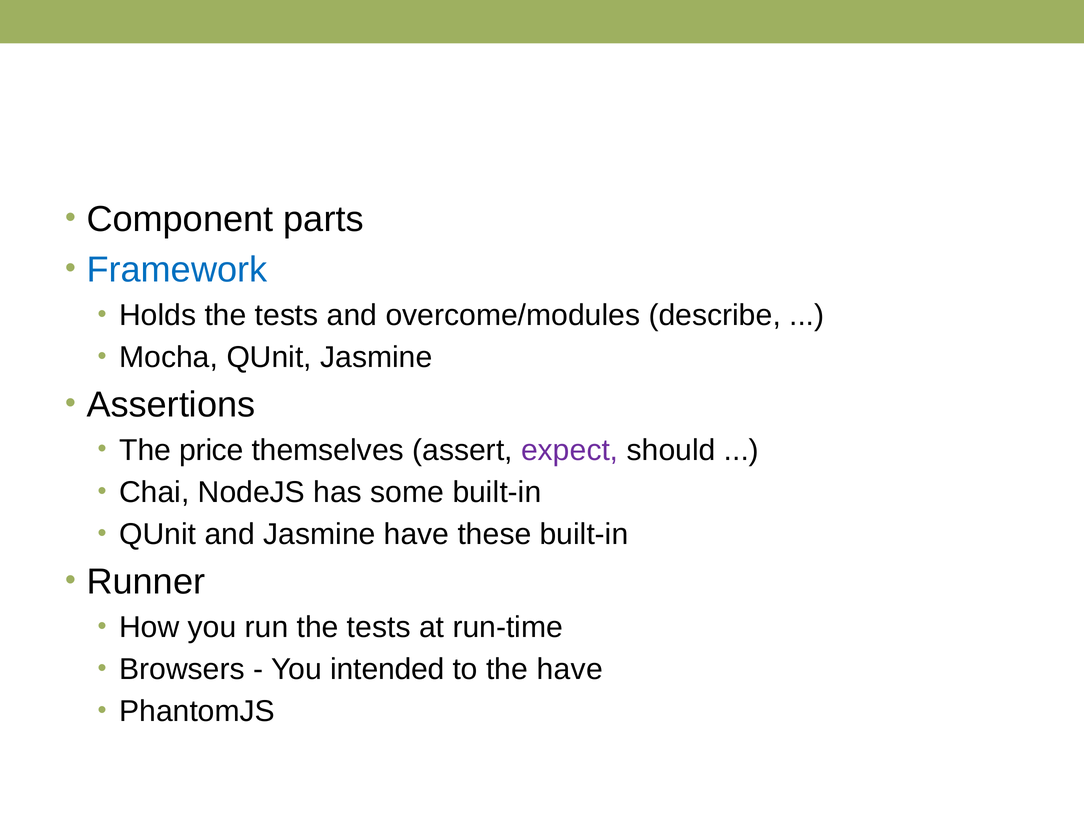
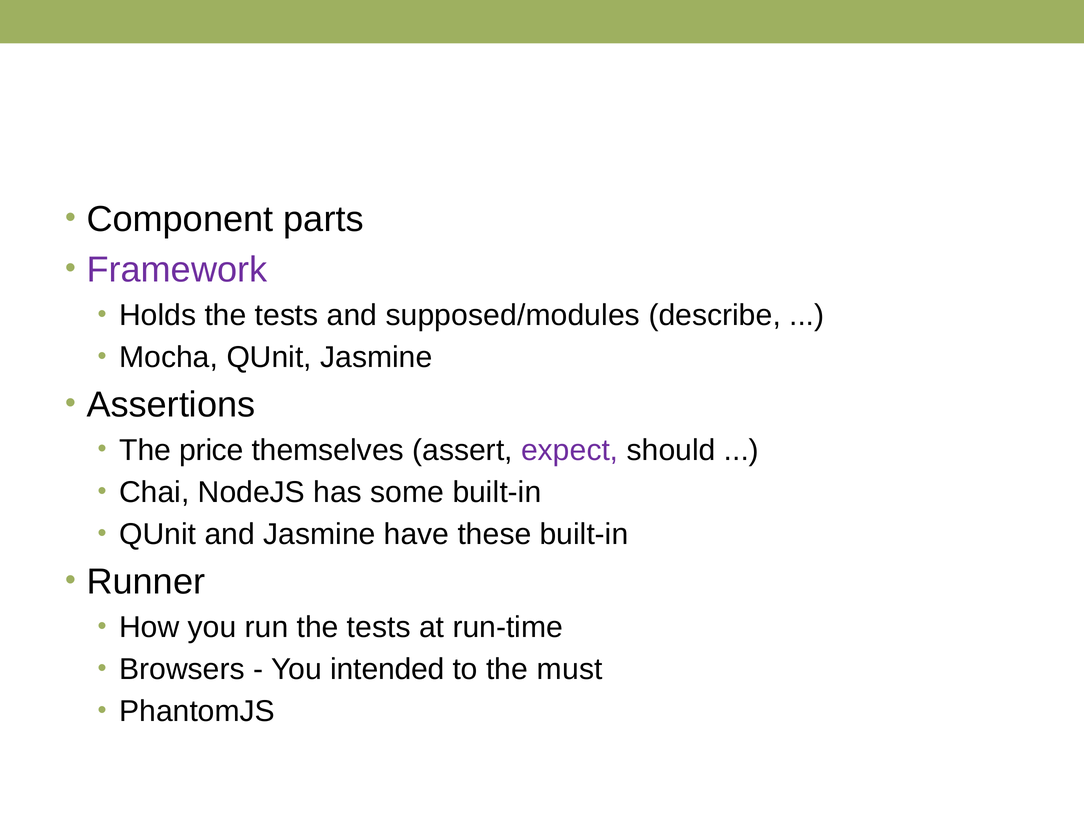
Framework colour: blue -> purple
overcome/modules: overcome/modules -> supposed/modules
the have: have -> must
